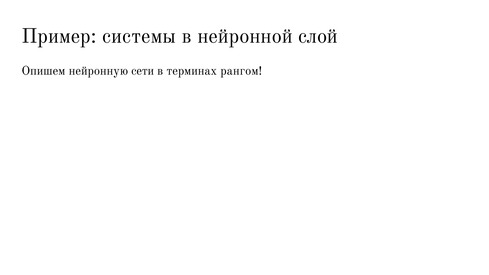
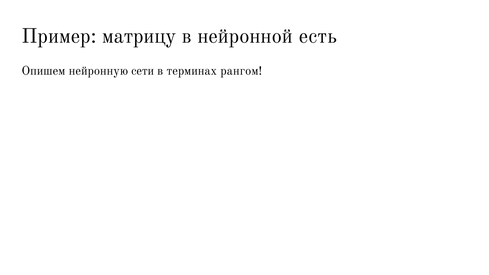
системы: системы -> матрицу
слой: слой -> есть
